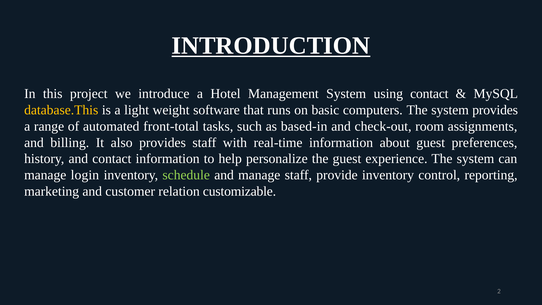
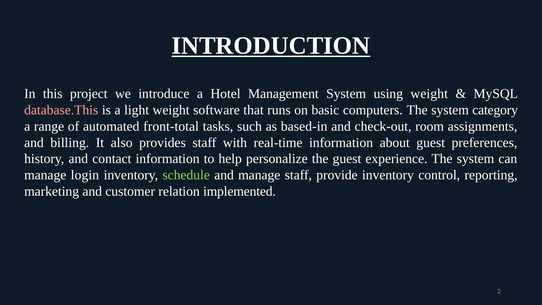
using contact: contact -> weight
database.This colour: yellow -> pink
system provides: provides -> category
customizable: customizable -> implemented
